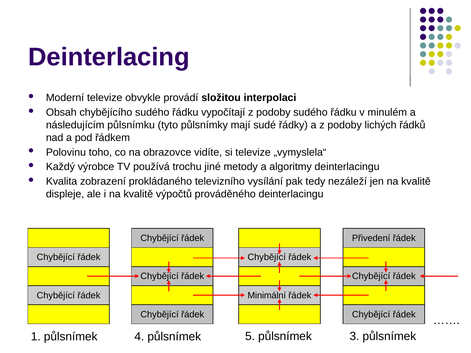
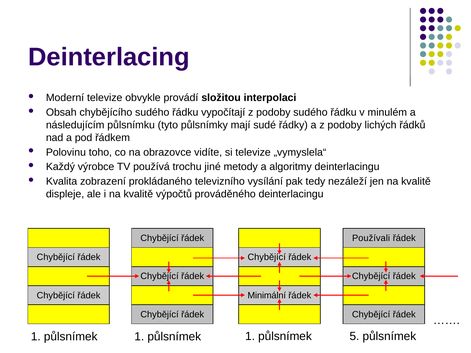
Přivedení: Přivedení -> Používali
4 at (139, 337): 4 -> 1
5 at (250, 337): 5 -> 1
3: 3 -> 5
